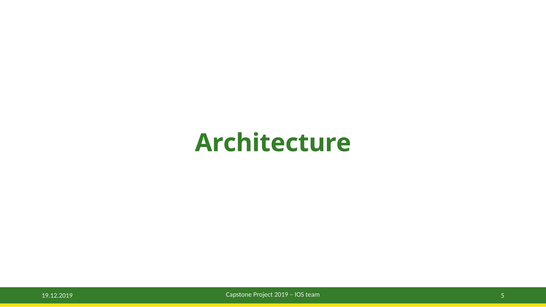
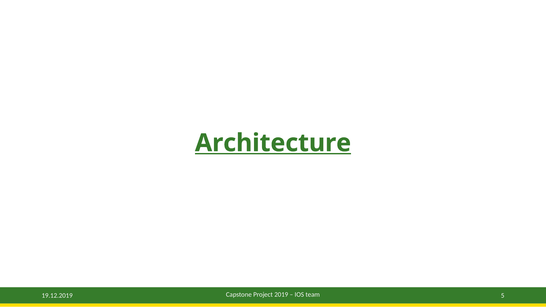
Architecture underline: none -> present
